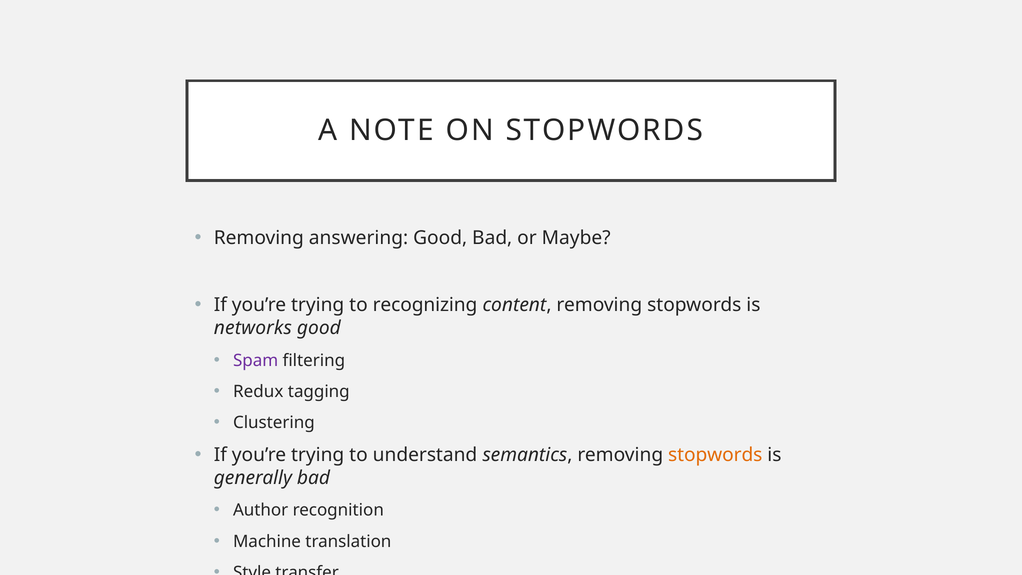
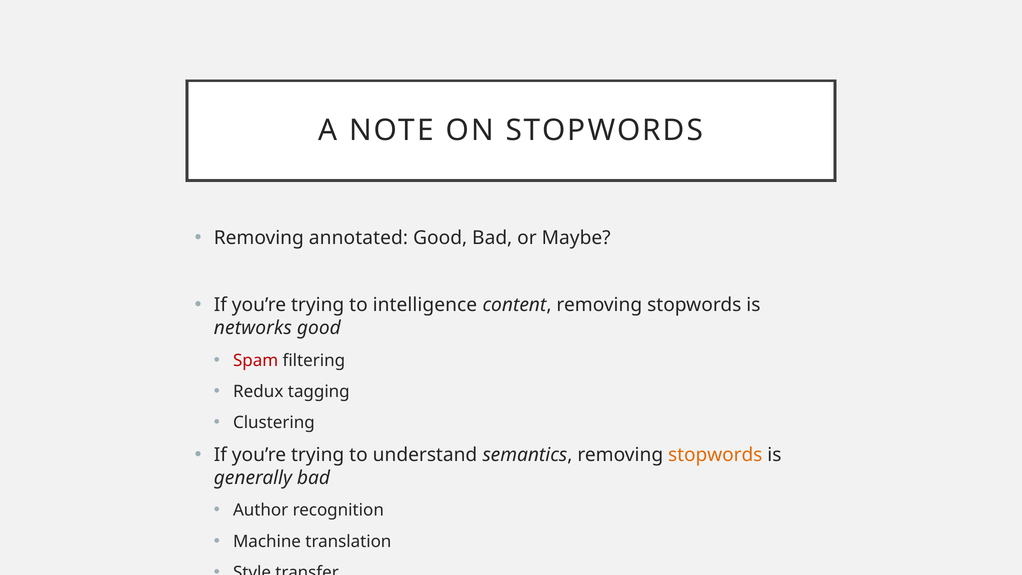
answering: answering -> annotated
recognizing: recognizing -> intelligence
Spam colour: purple -> red
